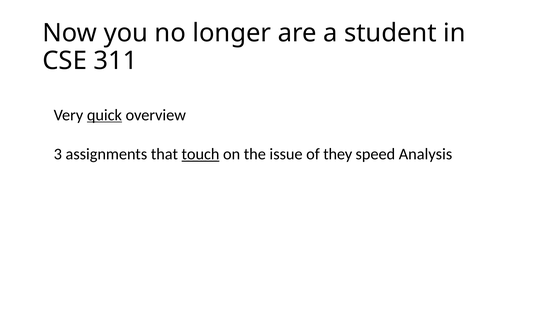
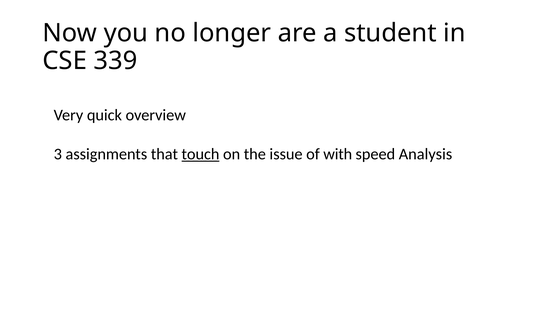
311: 311 -> 339
quick underline: present -> none
they: they -> with
